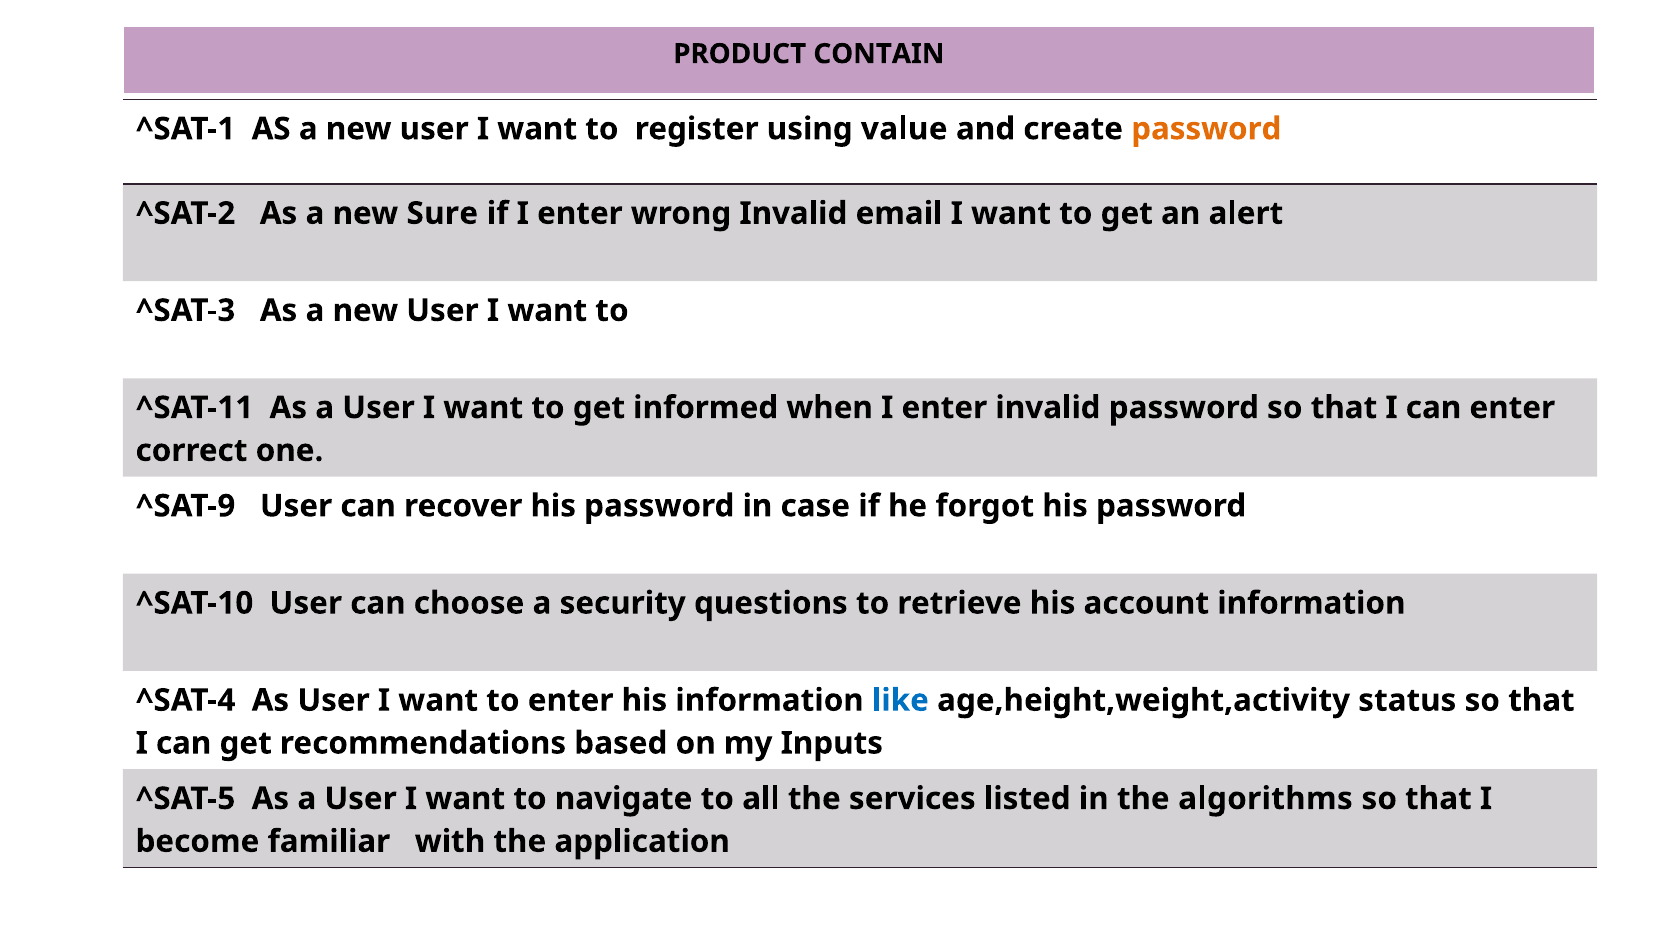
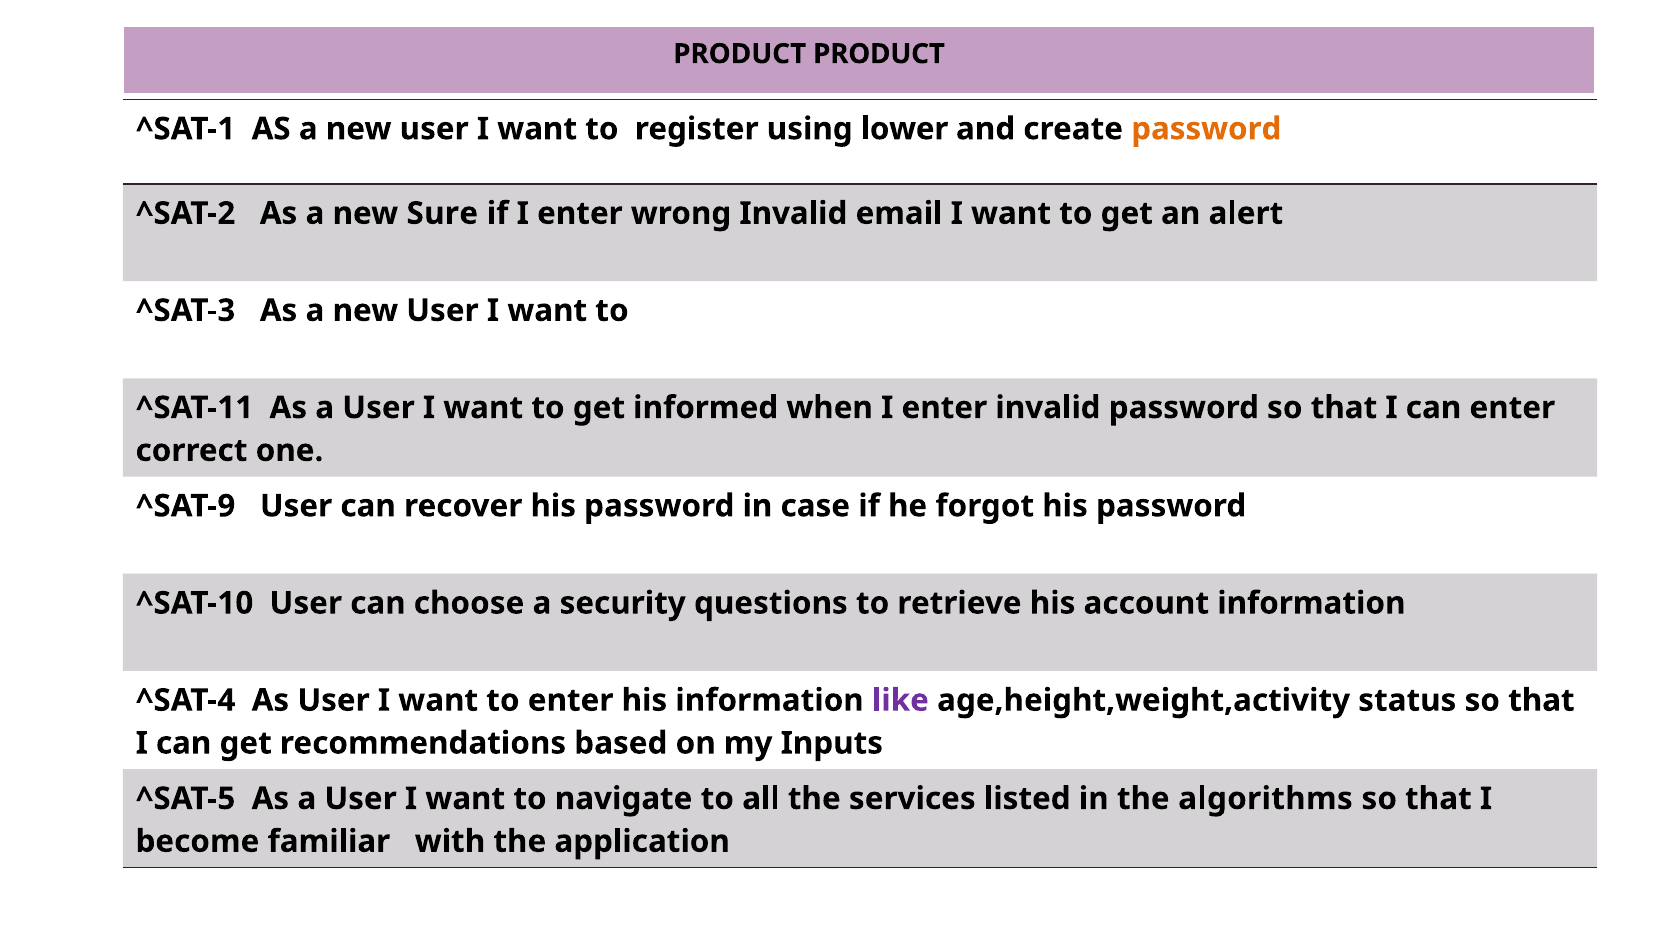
PRODUCT CONTAIN: CONTAIN -> PRODUCT
value: value -> lower
like colour: blue -> purple
